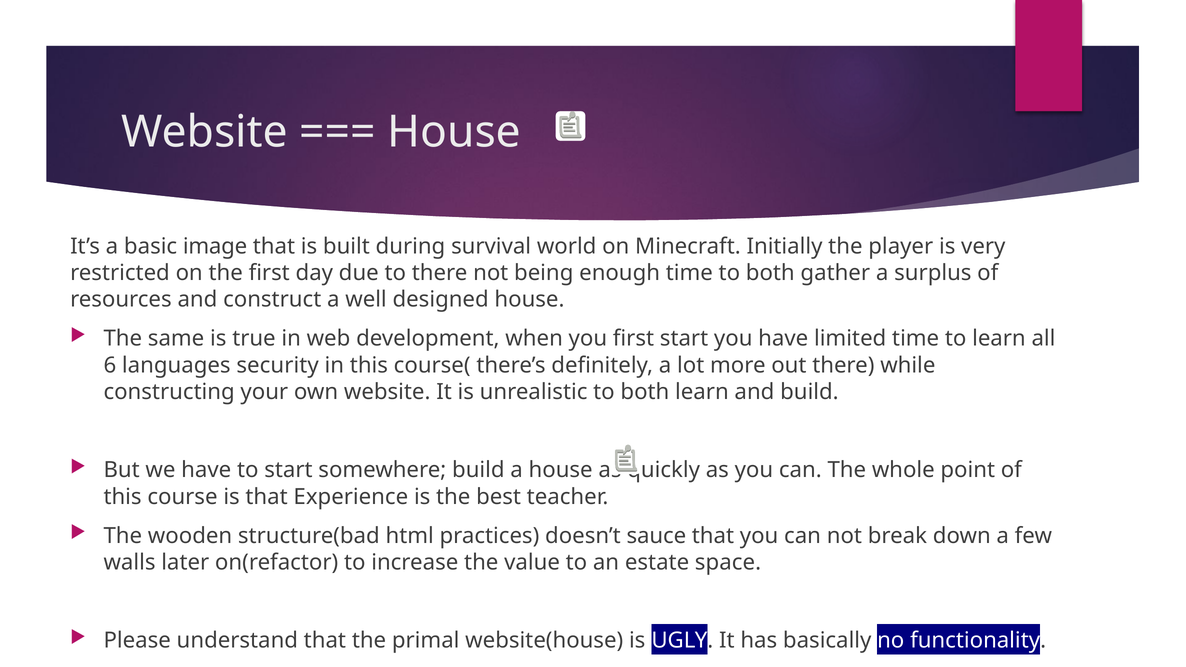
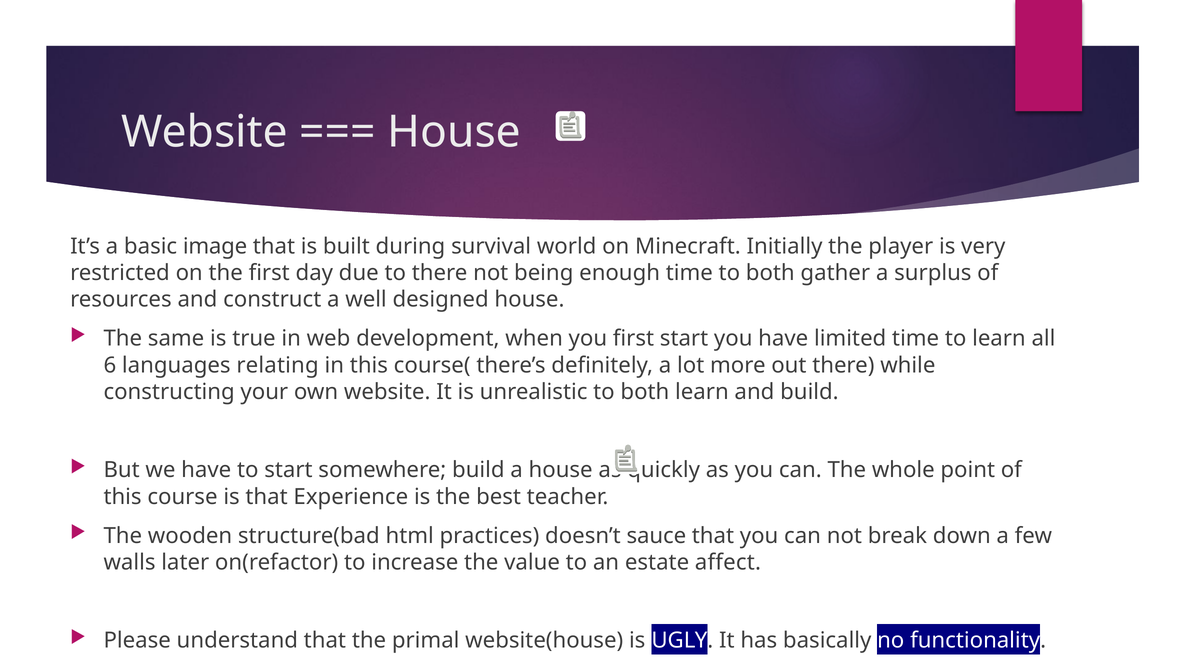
security: security -> relating
space: space -> affect
